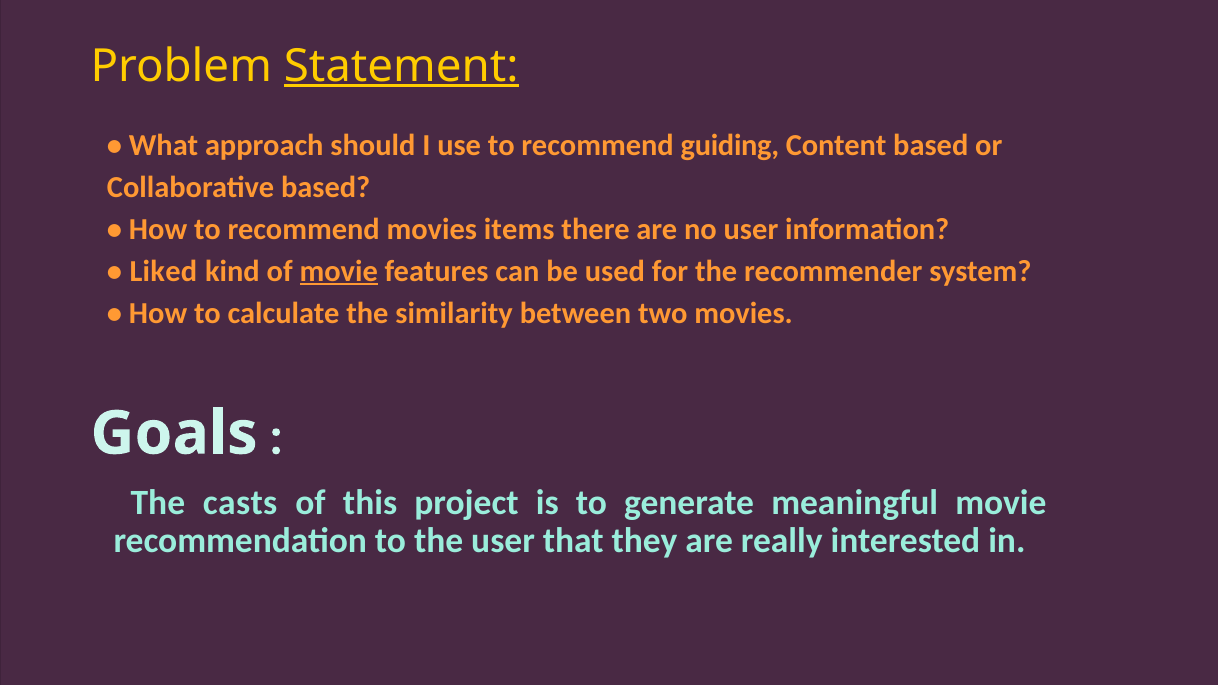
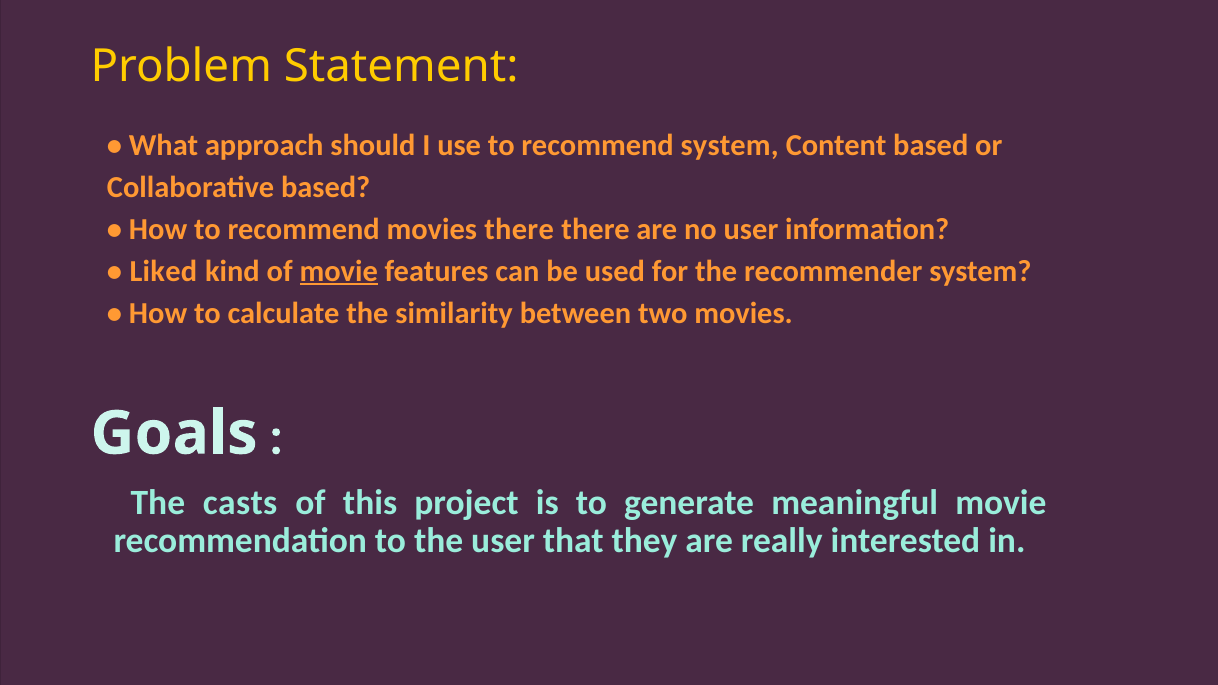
Statement underline: present -> none
recommend guiding: guiding -> system
movies items: items -> there
